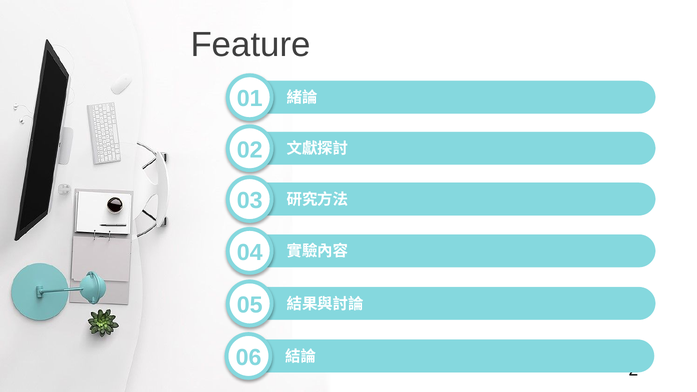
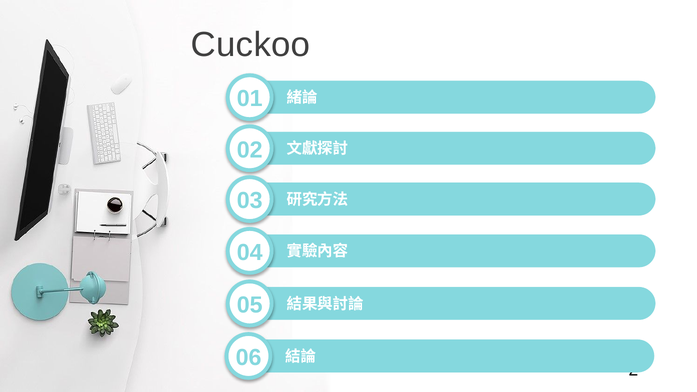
Feature: Feature -> Cuckoo
